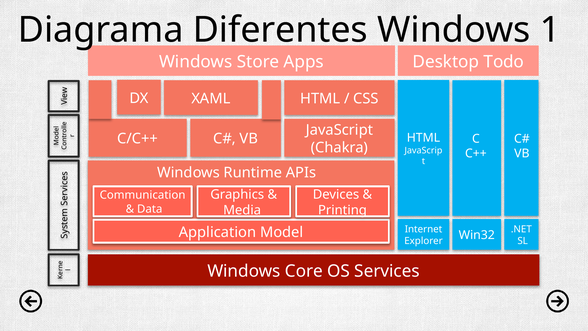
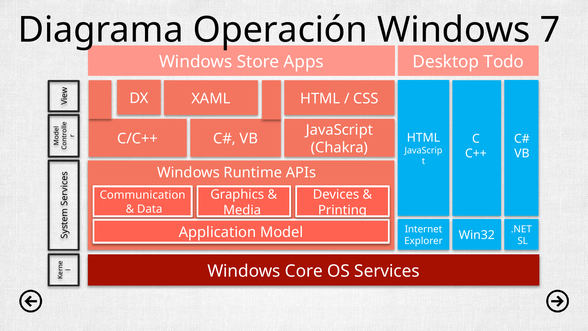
Diferentes: Diferentes -> Operación
1: 1 -> 7
